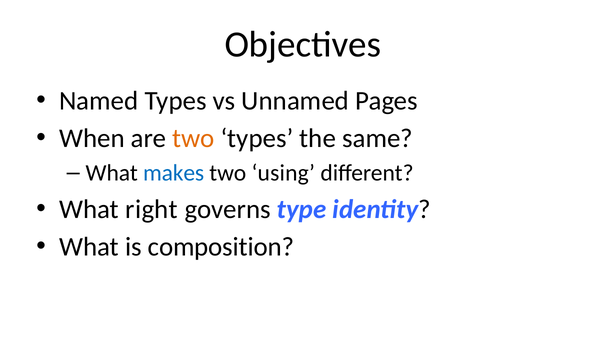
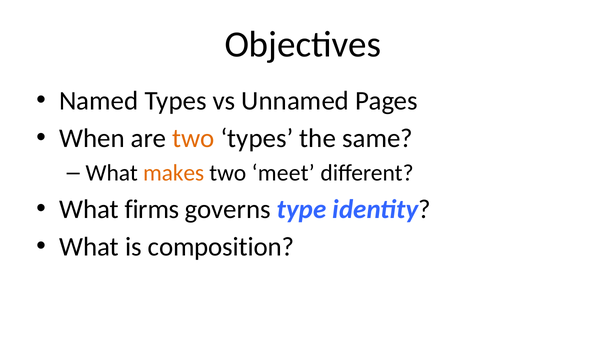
makes colour: blue -> orange
using: using -> meet
right: right -> firms
